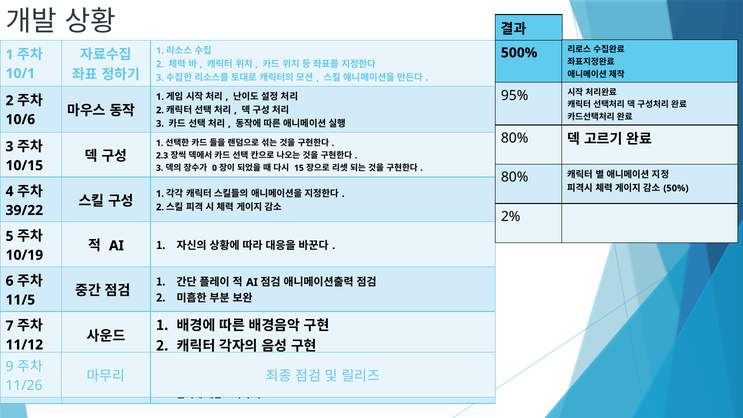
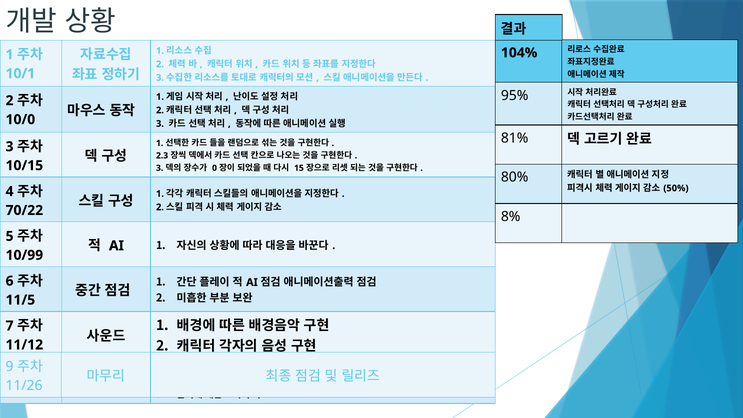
500%: 500% -> 104%
10/6: 10/6 -> 10/0
80% at (515, 138): 80% -> 81%
39/22: 39/22 -> 70/22
2%: 2% -> 8%
10/19: 10/19 -> 10/99
